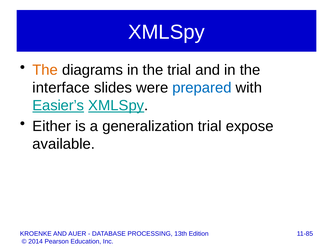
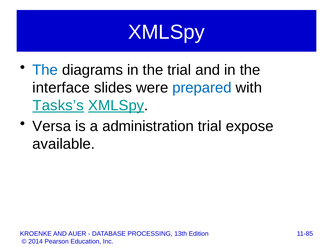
The at (45, 70) colour: orange -> blue
Easier’s: Easier’s -> Tasks’s
Either: Either -> Versa
generalization: generalization -> administration
